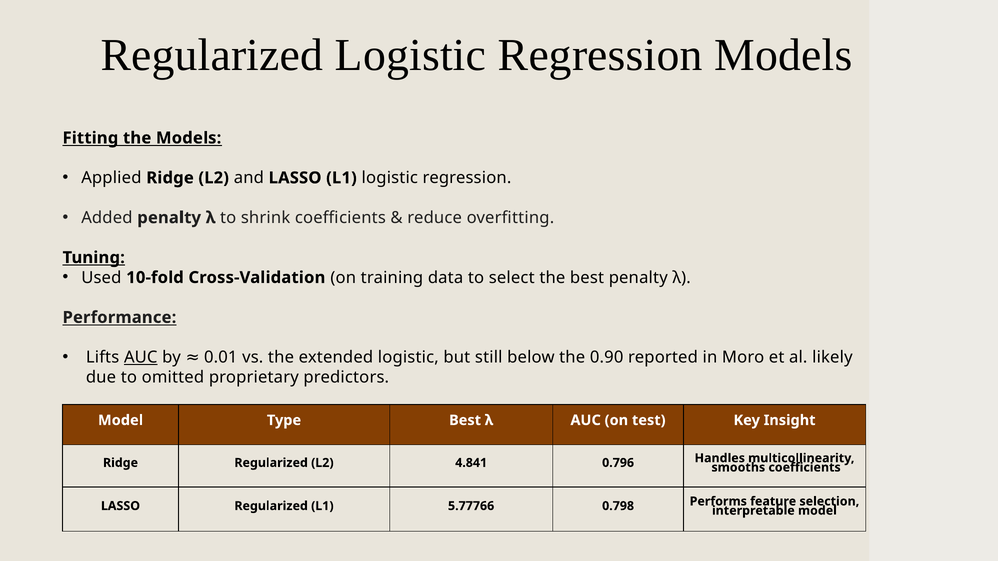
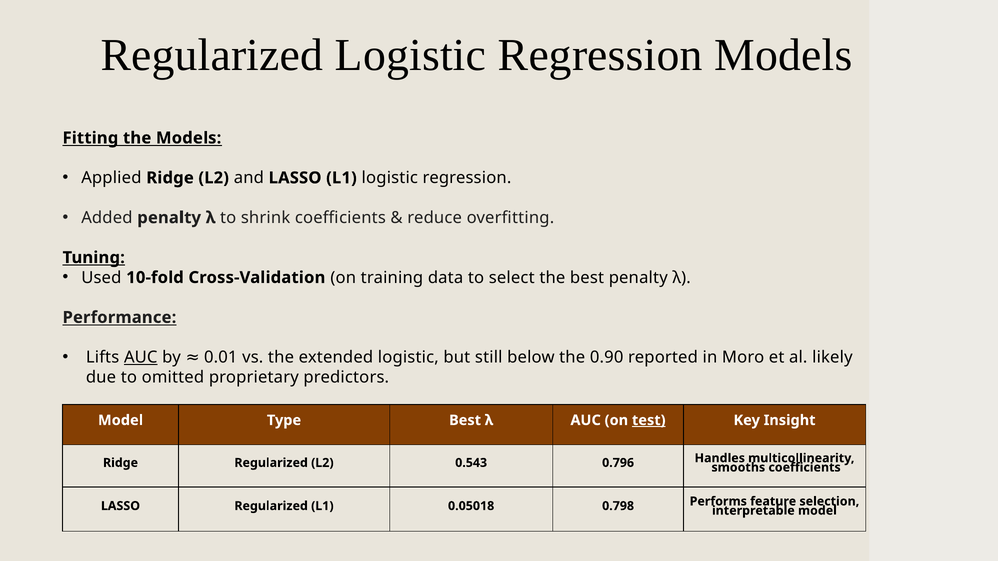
test underline: none -> present
4.841: 4.841 -> 0.543
5.77766: 5.77766 -> 0.05018
